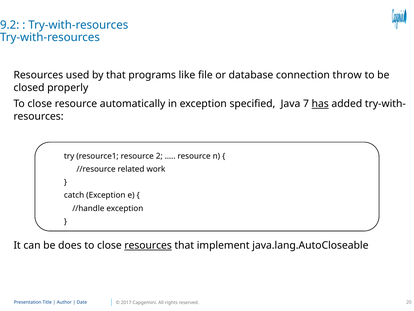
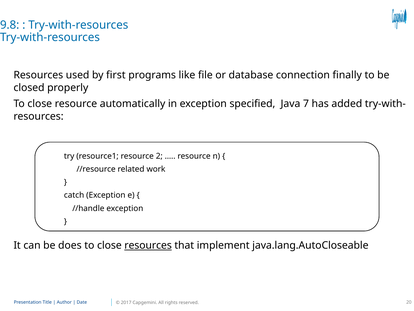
9.2: 9.2 -> 9.8
by that: that -> first
throw: throw -> finally
has underline: present -> none
